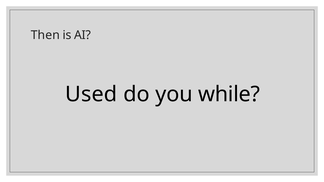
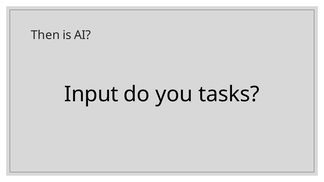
Used: Used -> Input
while: while -> tasks
